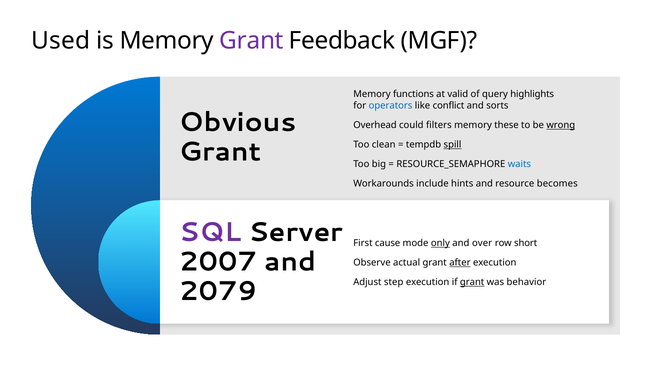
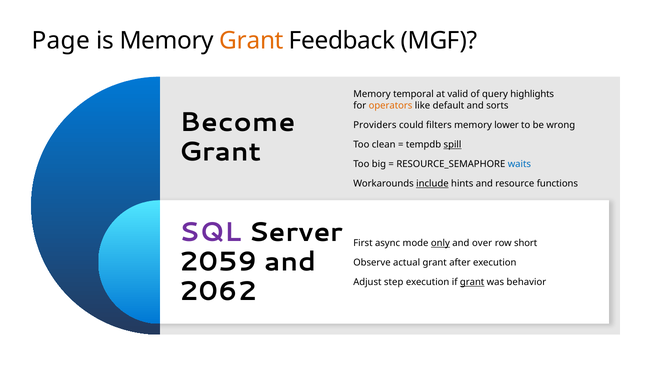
Used: Used -> Page
Grant at (252, 41) colour: purple -> orange
functions: functions -> temporal
operators colour: blue -> orange
conflict: conflict -> default
Obvious: Obvious -> Become
Overhead: Overhead -> Providers
these: these -> lower
wrong underline: present -> none
include underline: none -> present
becomes: becomes -> functions
cause: cause -> async
2007: 2007 -> 2059
after underline: present -> none
2079: 2079 -> 2062
